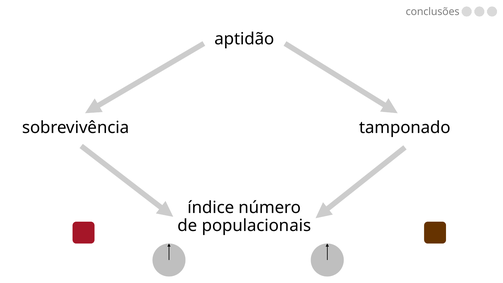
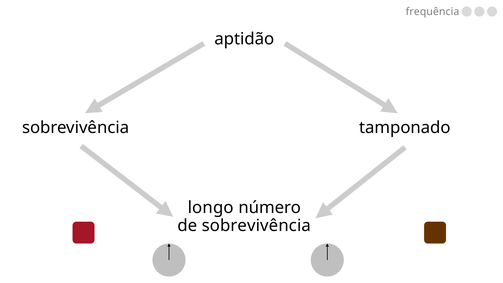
conclusões: conclusões -> frequência
índice: índice -> longo
de populacionais: populacionais -> sobrevivência
